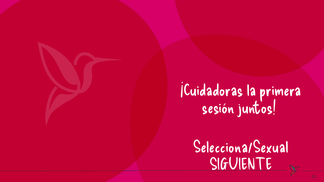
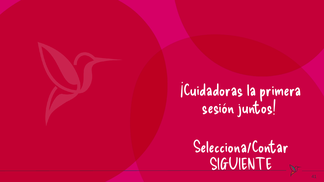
Selecciona/Sexual: Selecciona/Sexual -> Selecciona/Contar
